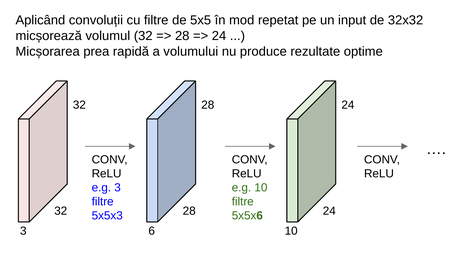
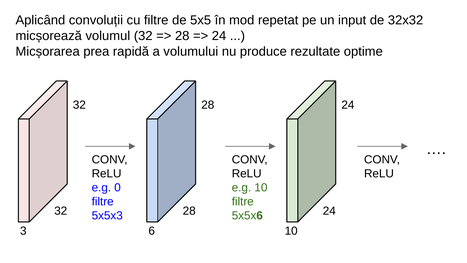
e.g 3: 3 -> 0
